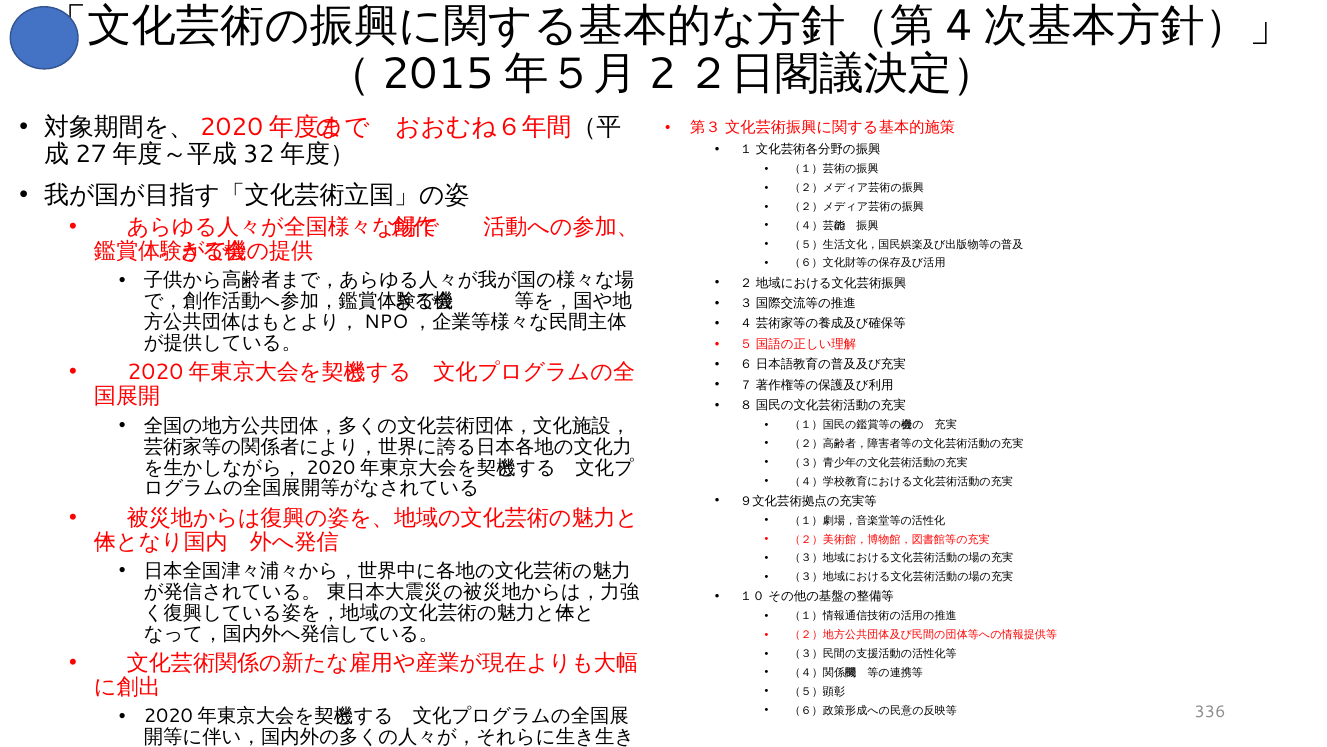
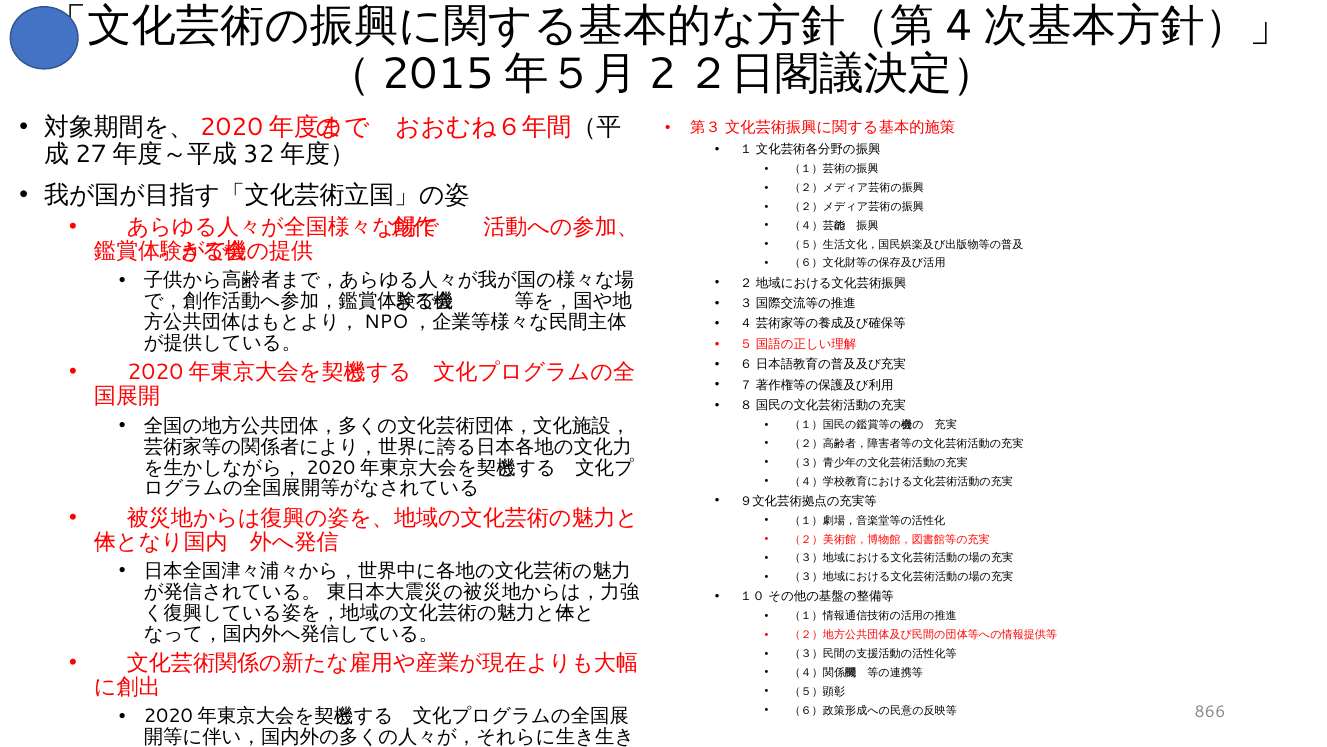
336: 336 -> 866
